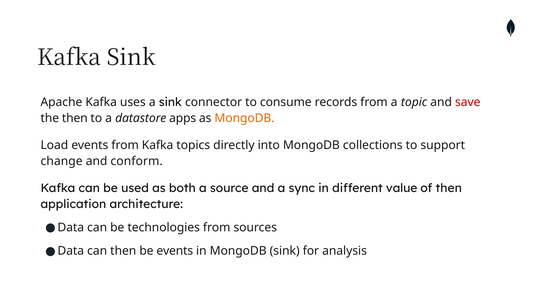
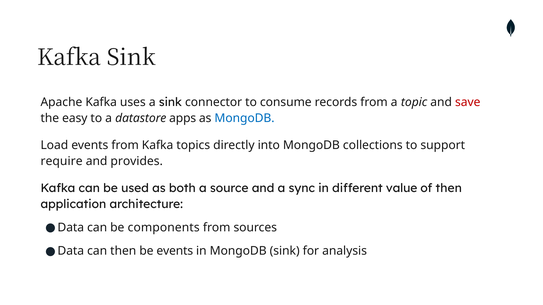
the then: then -> easy
MongoDB at (244, 118) colour: orange -> blue
change: change -> require
conform: conform -> provides
technologies: technologies -> components
